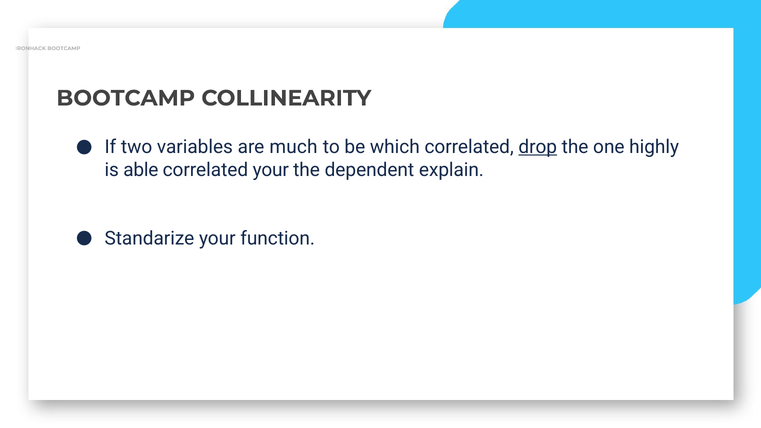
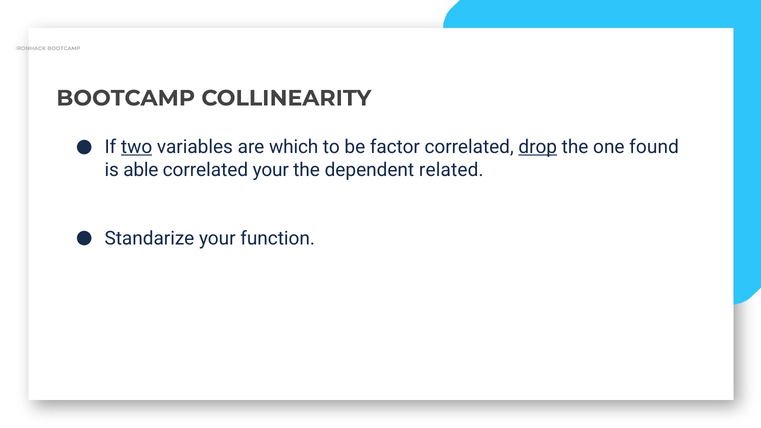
two underline: none -> present
much: much -> which
which: which -> factor
highly: highly -> found
explain: explain -> related
